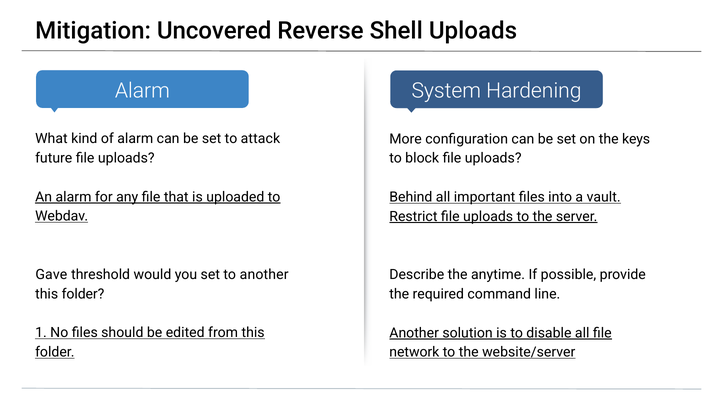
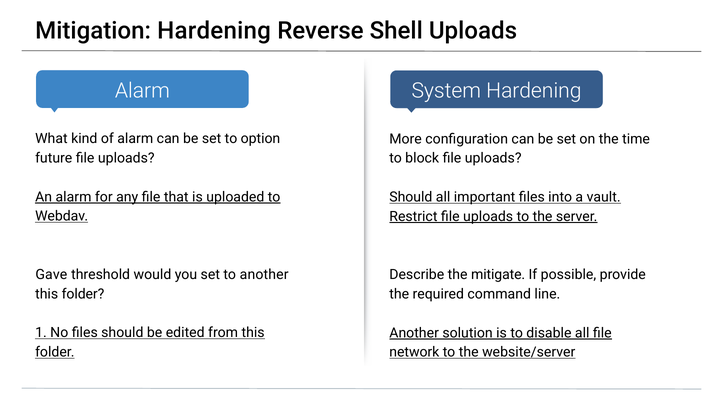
Mitigation Uncovered: Uncovered -> Hardening
attack: attack -> option
keys: keys -> time
Behind at (411, 197): Behind -> Should
anytime: anytime -> mitigate
